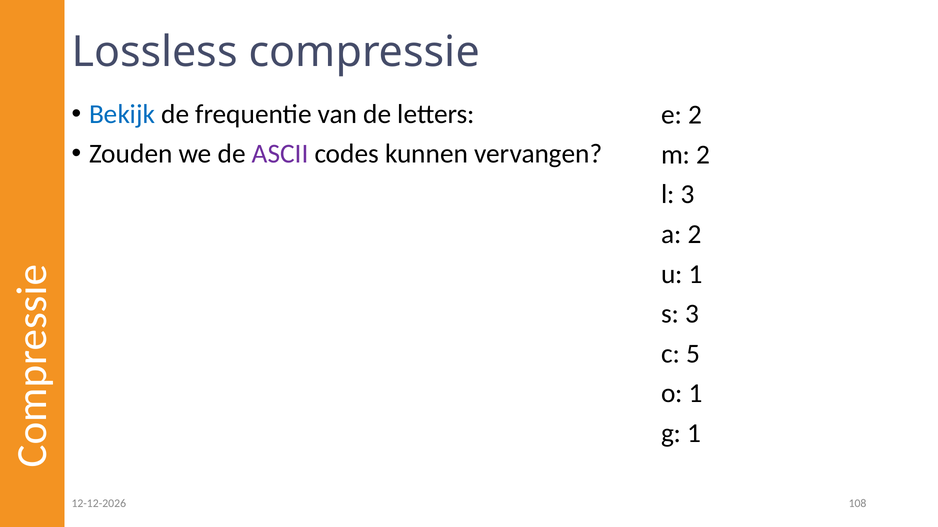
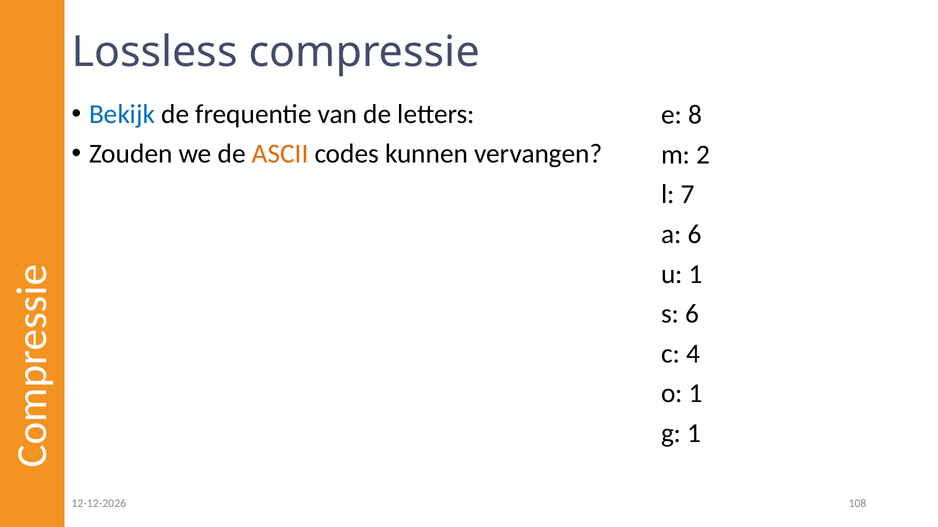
e 2: 2 -> 8
ASCII colour: purple -> orange
l 3: 3 -> 7
a 2: 2 -> 6
s 3: 3 -> 6
5: 5 -> 4
